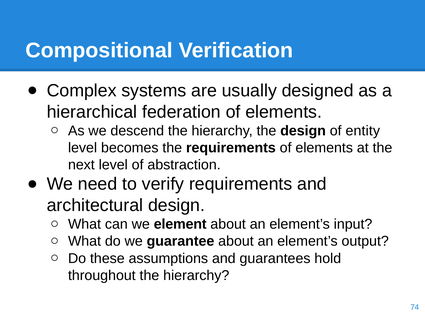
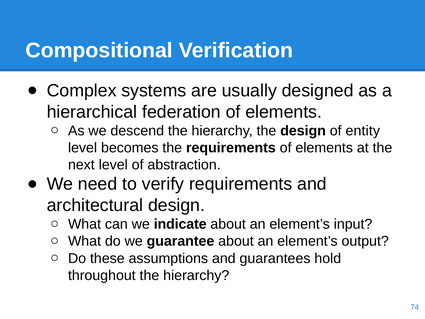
element: element -> indicate
